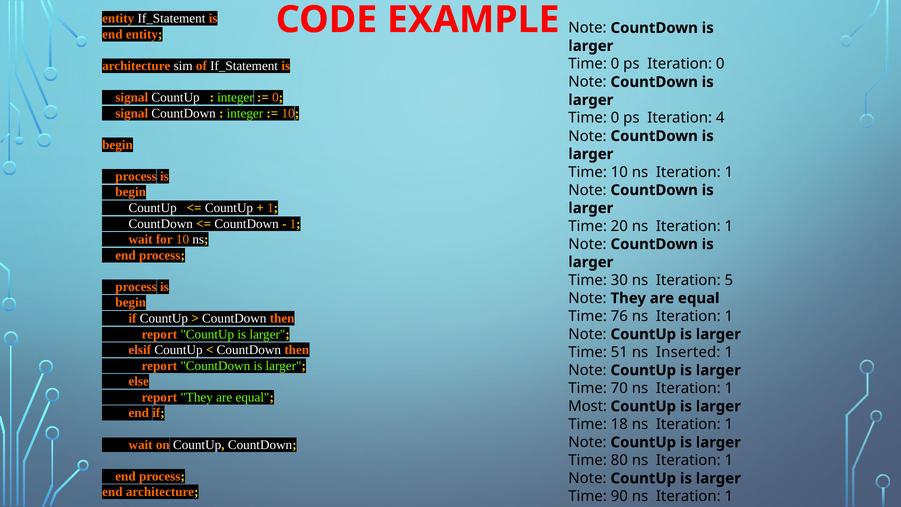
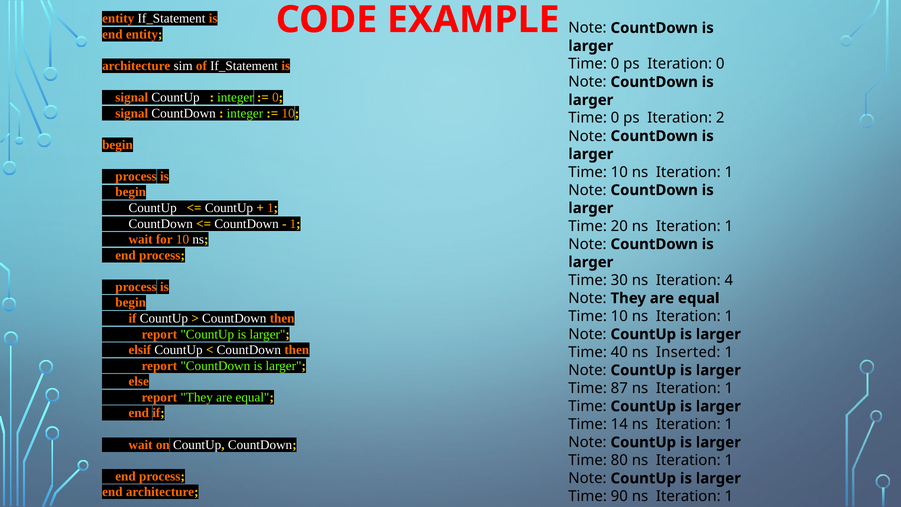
4: 4 -> 2
5: 5 -> 4
76 at (619, 316): 76 -> 10
51: 51 -> 40
70: 70 -> 87
Most at (588, 406): Most -> Time
18: 18 -> 14
